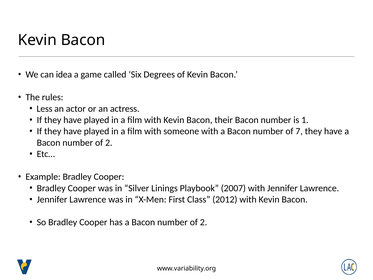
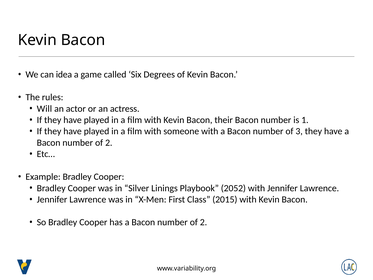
Less: Less -> Will
7: 7 -> 3
2007: 2007 -> 2052
2012: 2012 -> 2015
